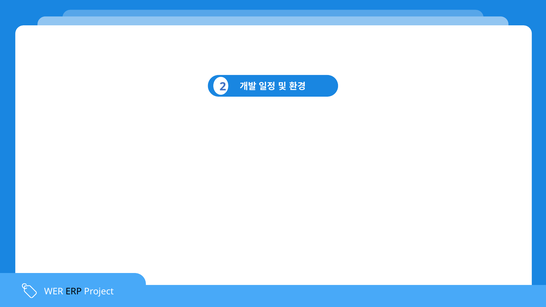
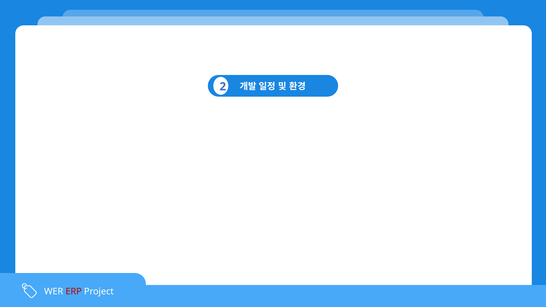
ERP colour: black -> red
